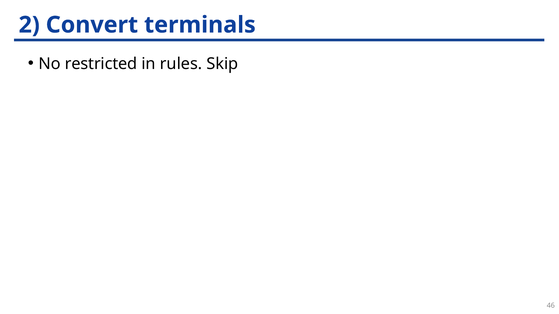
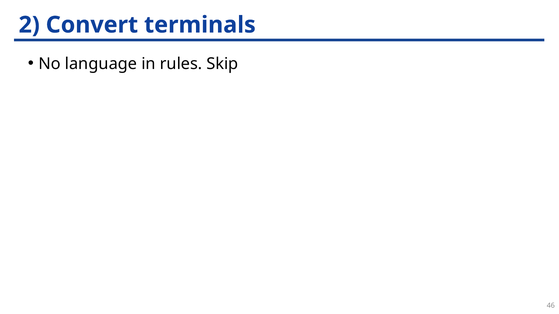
restricted: restricted -> language
